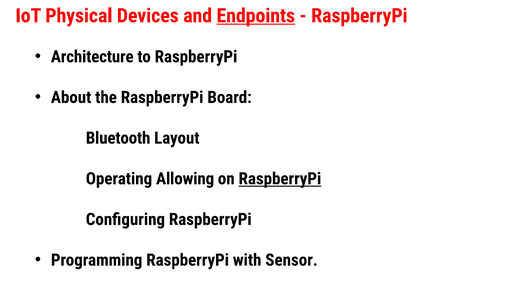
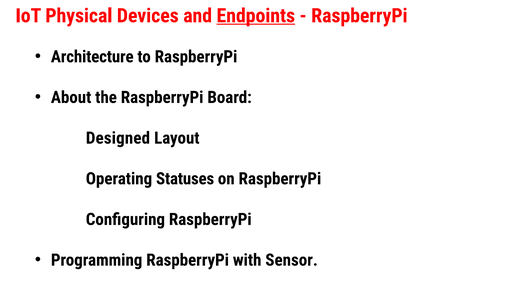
Bluetooth: Bluetooth -> Designed
Allowing: Allowing -> Statuses
RaspberryPi at (280, 179) underline: present -> none
